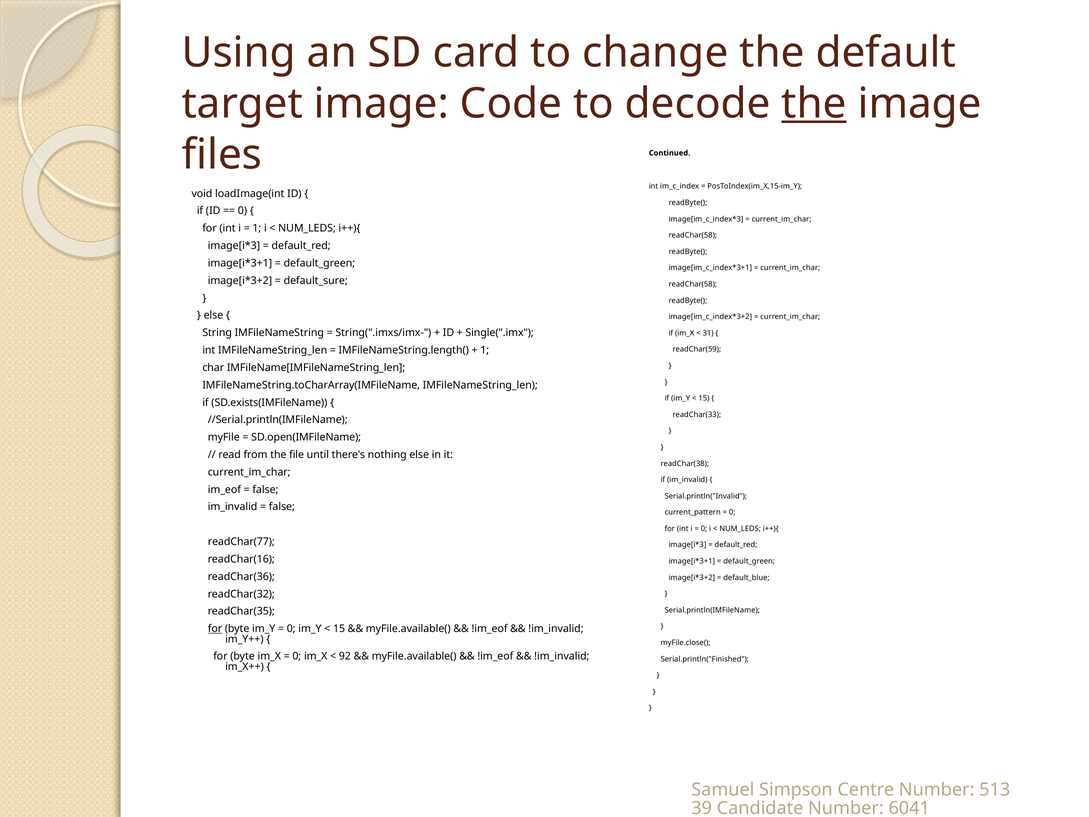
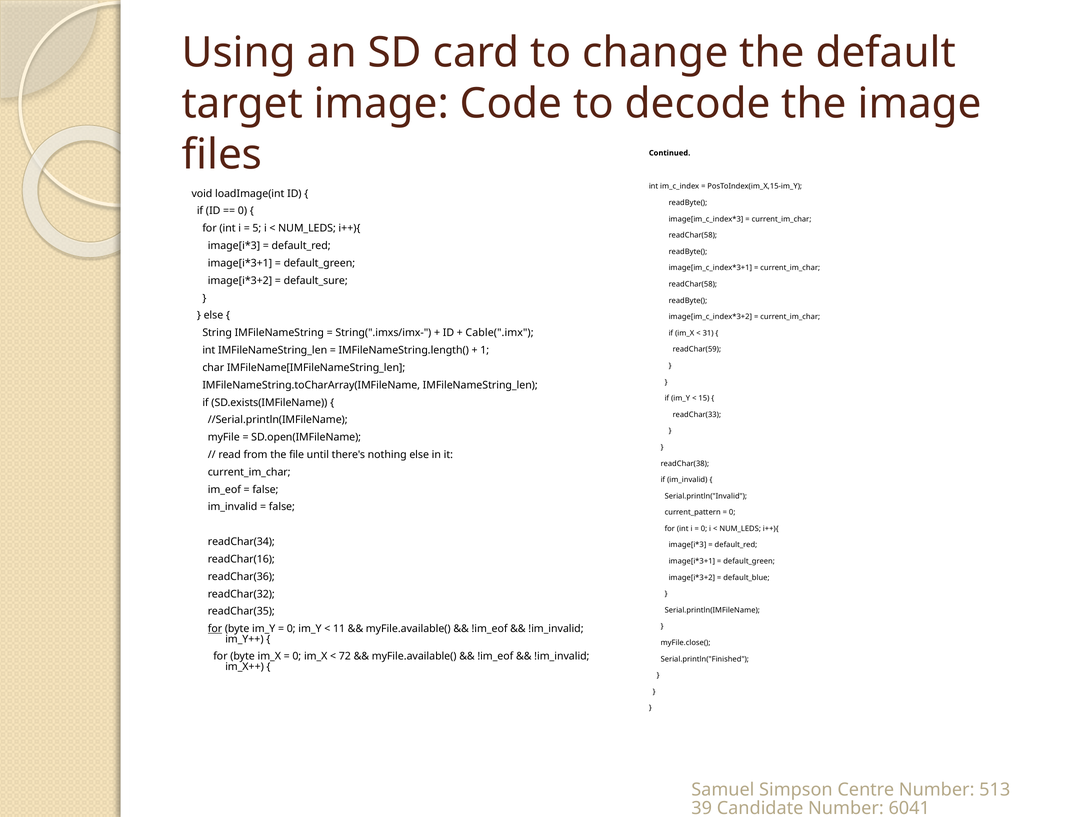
the at (814, 104) underline: present -> none
1 at (257, 228): 1 -> 5
Single(".imx: Single(".imx -> Cable(".imx
readChar(77: readChar(77 -> readChar(34
15 at (339, 629): 15 -> 11
92: 92 -> 72
